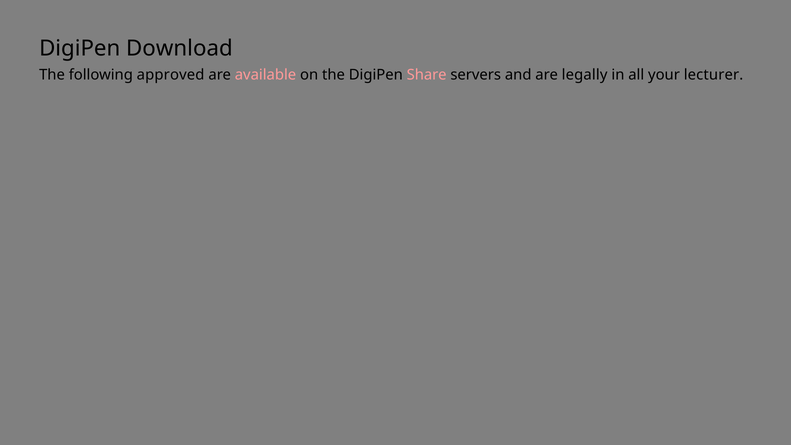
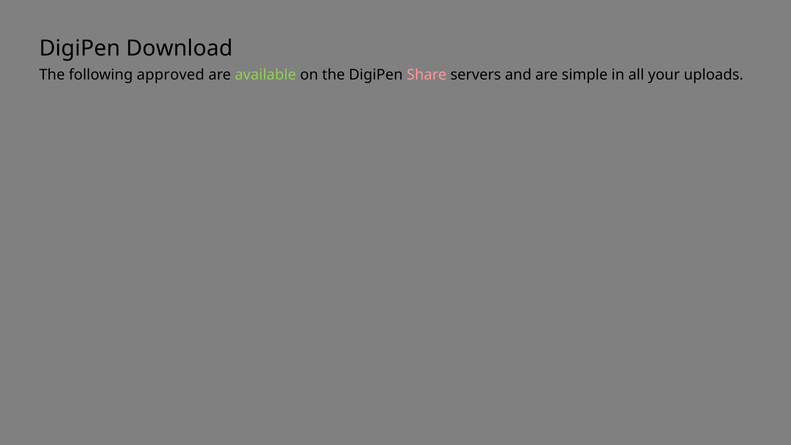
available colour: pink -> light green
legally: legally -> simple
lecturer: lecturer -> uploads
